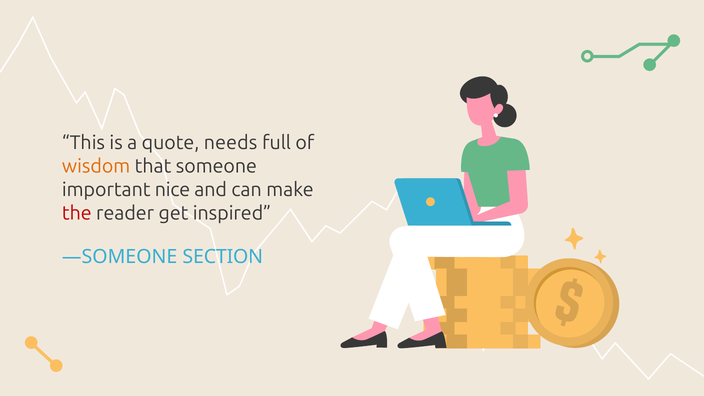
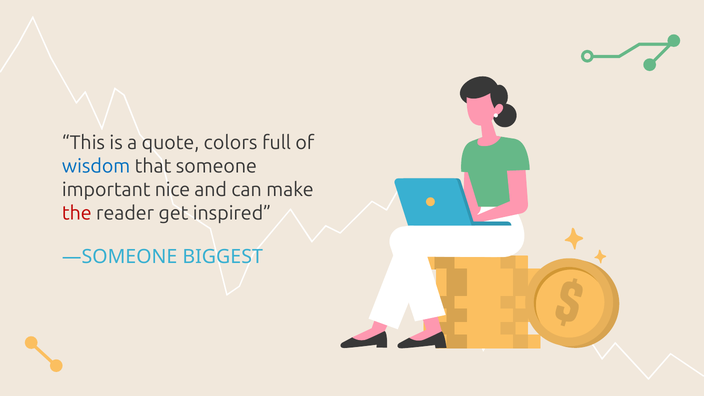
needs: needs -> colors
wisdom colour: orange -> blue
SECTION: SECTION -> BIGGEST
